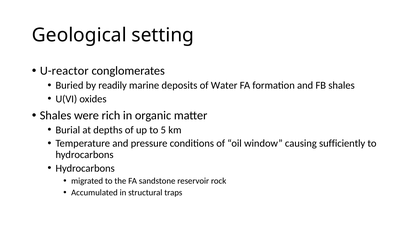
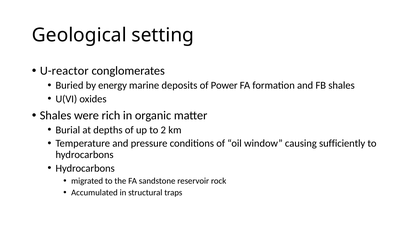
readily: readily -> energy
Water: Water -> Power
5: 5 -> 2
